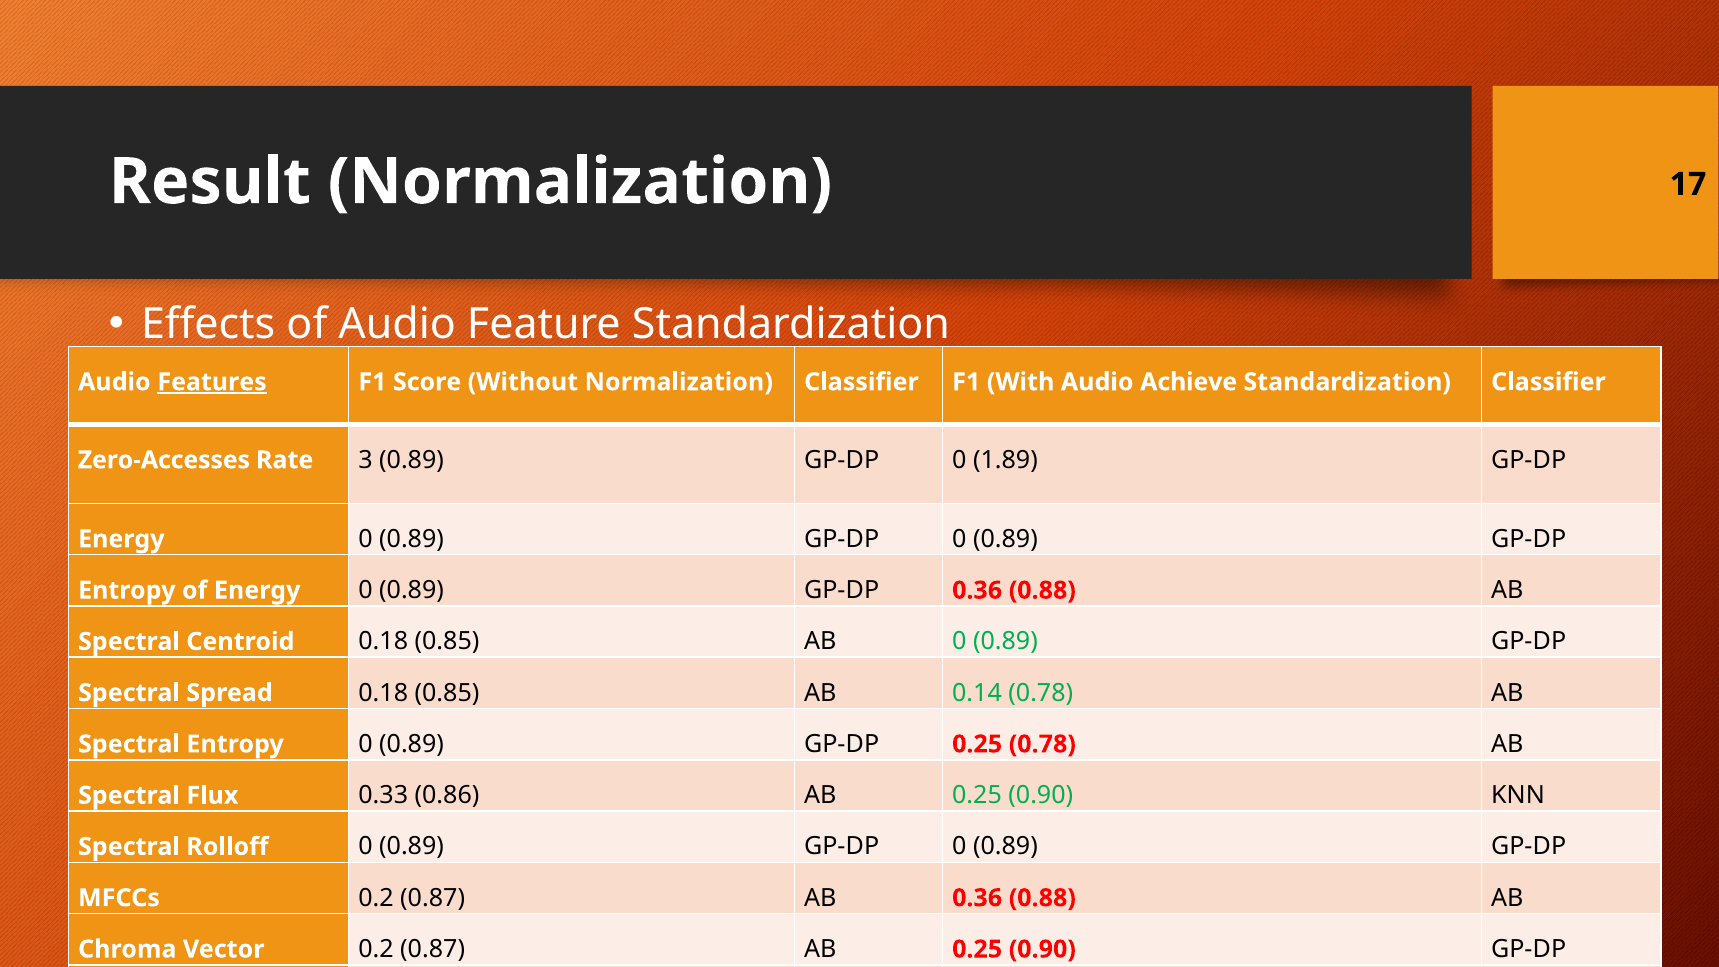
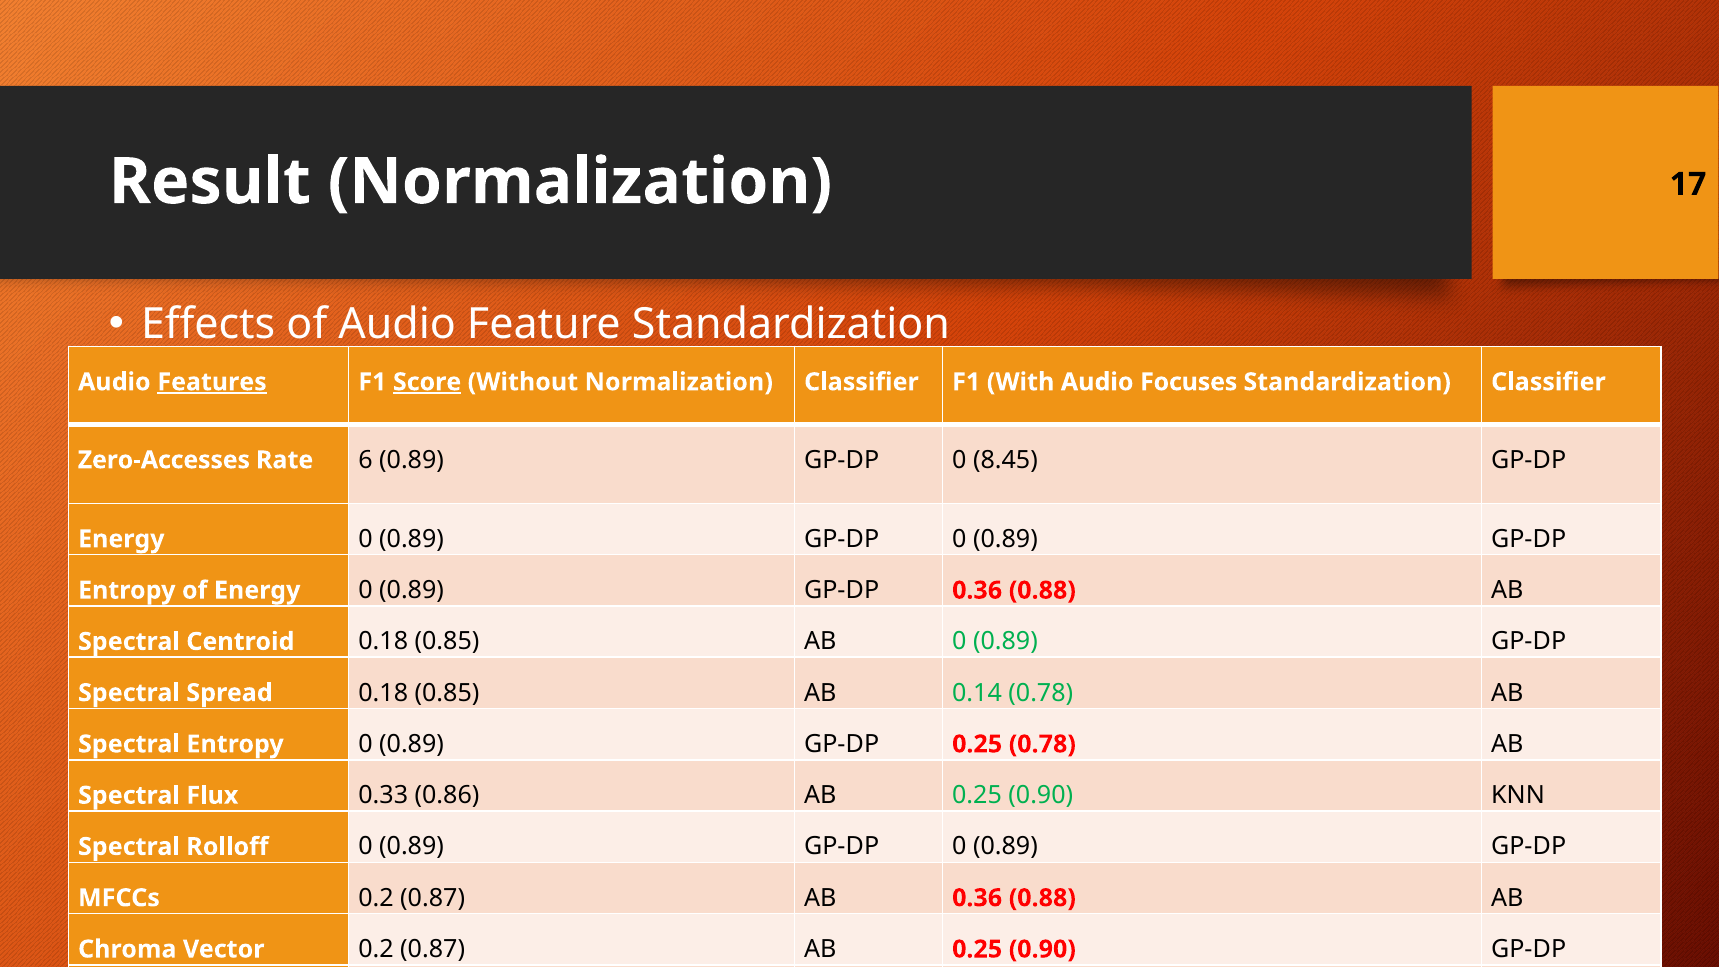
Score underline: none -> present
Achieve: Achieve -> Focuses
3: 3 -> 6
1.89: 1.89 -> 8.45
